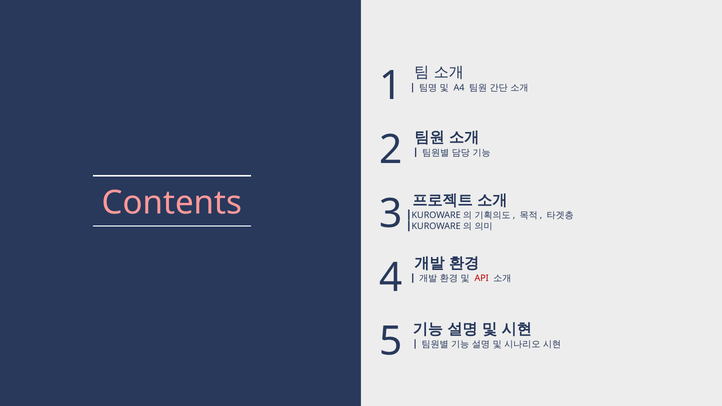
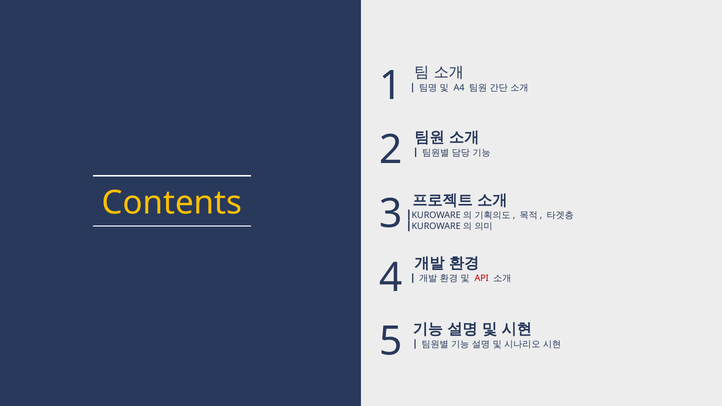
Contents colour: pink -> yellow
